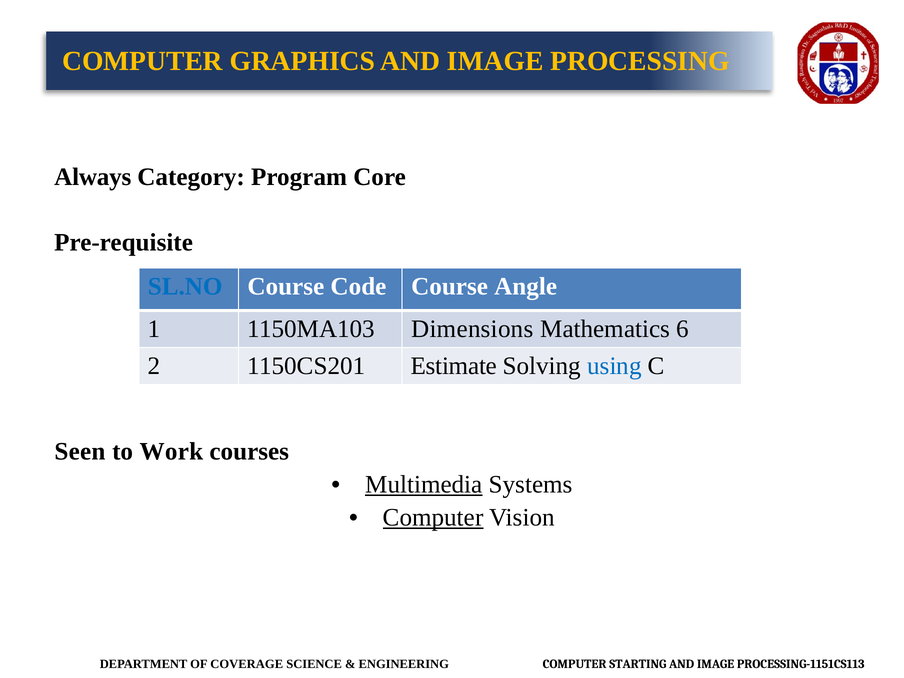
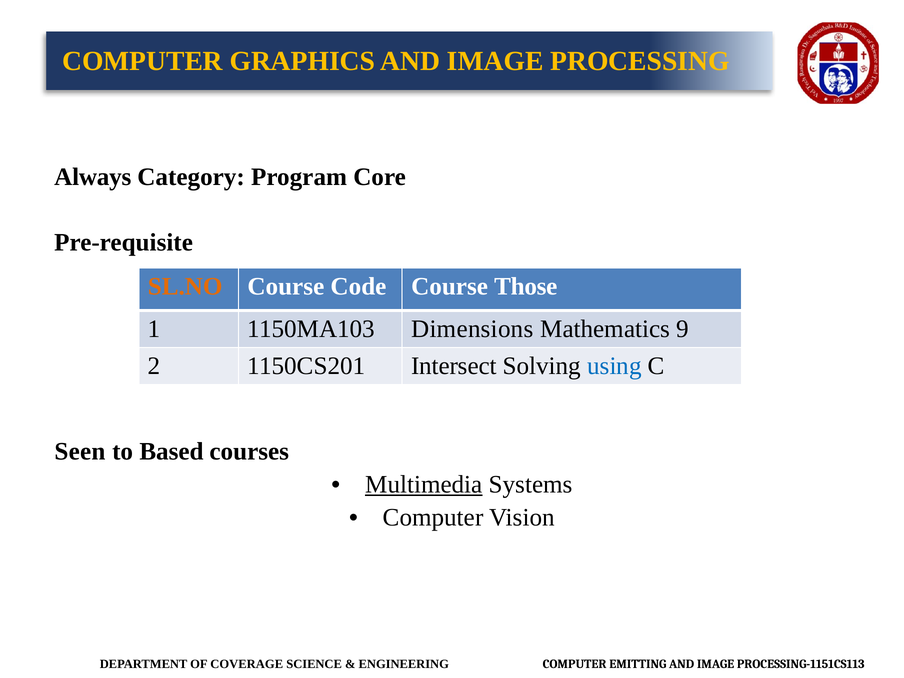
SL.NO colour: blue -> orange
Angle: Angle -> Those
6: 6 -> 9
Estimate: Estimate -> Intersect
Work: Work -> Based
Computer at (433, 517) underline: present -> none
STARTING: STARTING -> EMITTING
